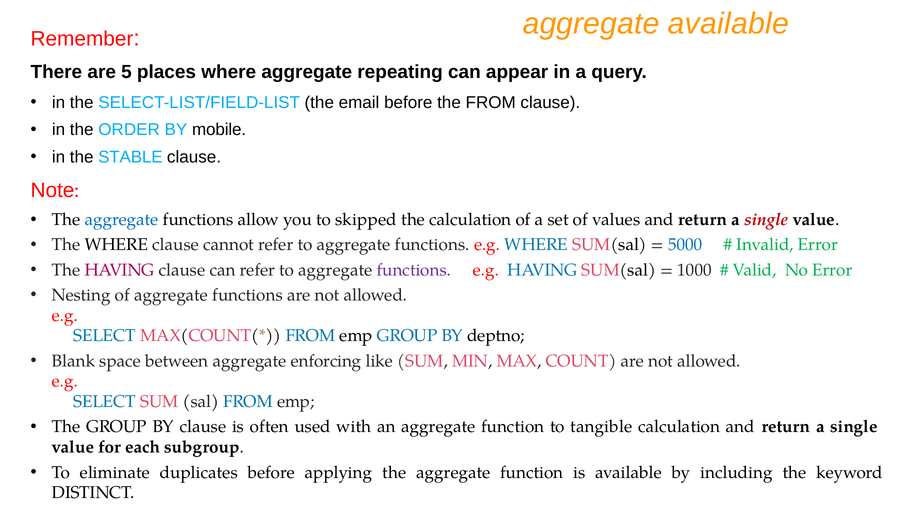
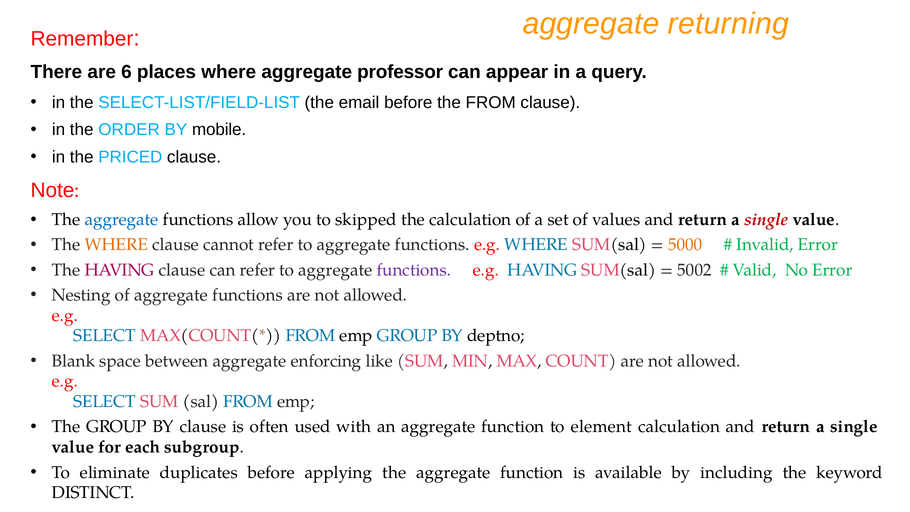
aggregate available: available -> returning
5: 5 -> 6
repeating: repeating -> professor
STABLE: STABLE -> PRICED
WHERE at (116, 245) colour: black -> orange
5000 colour: blue -> orange
1000: 1000 -> 5002
tangible: tangible -> element
